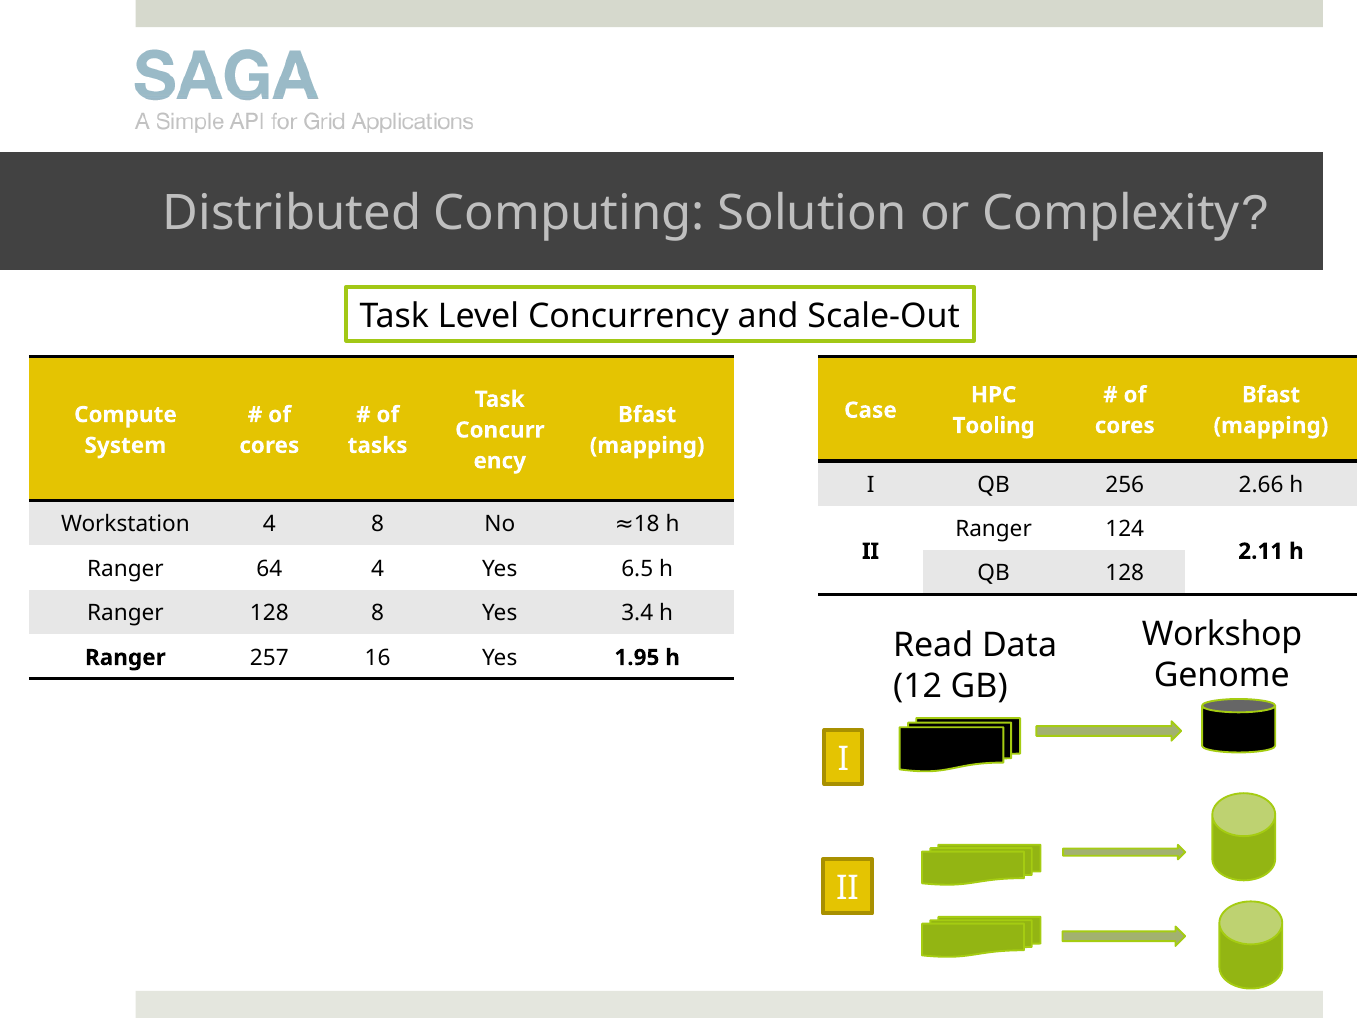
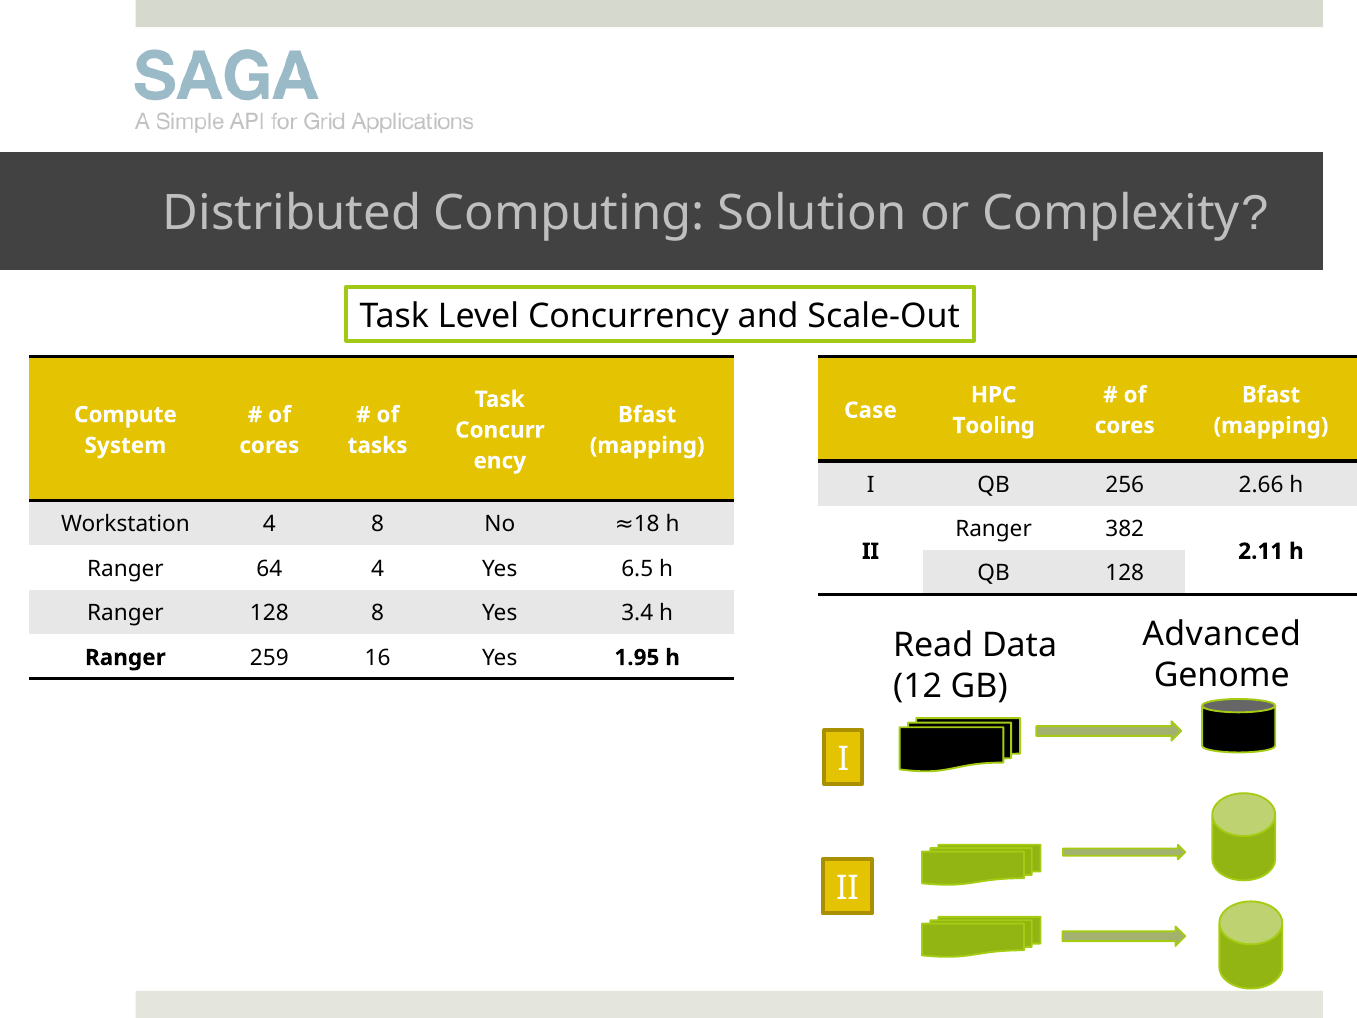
124: 124 -> 382
Workshop: Workshop -> Advanced
257: 257 -> 259
